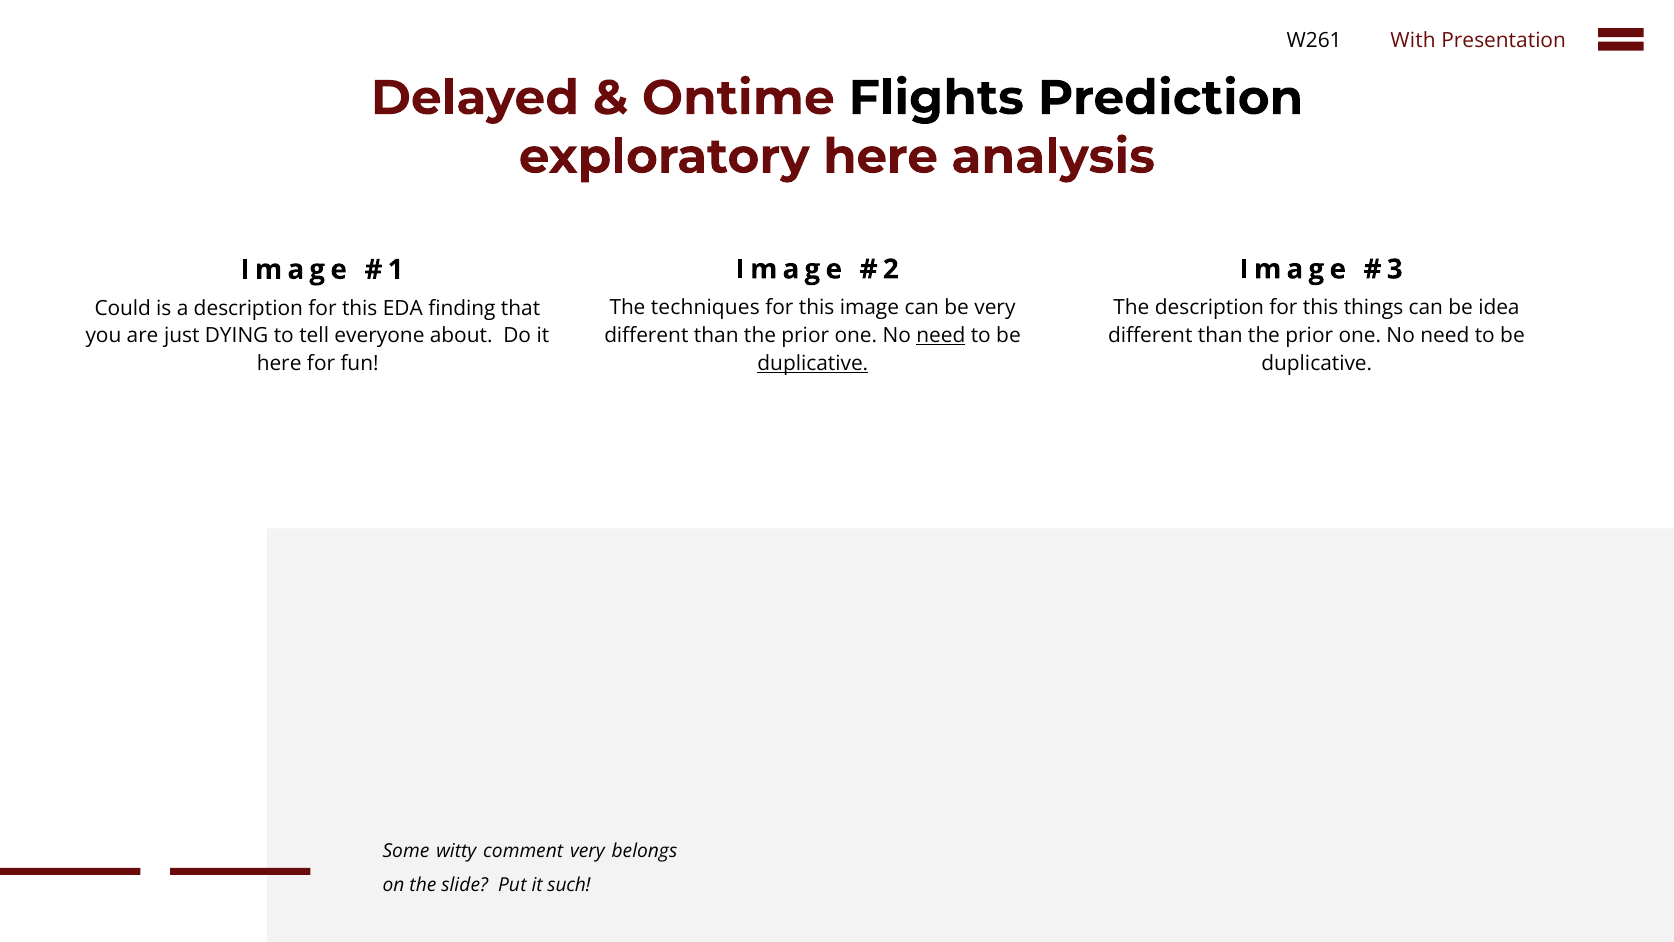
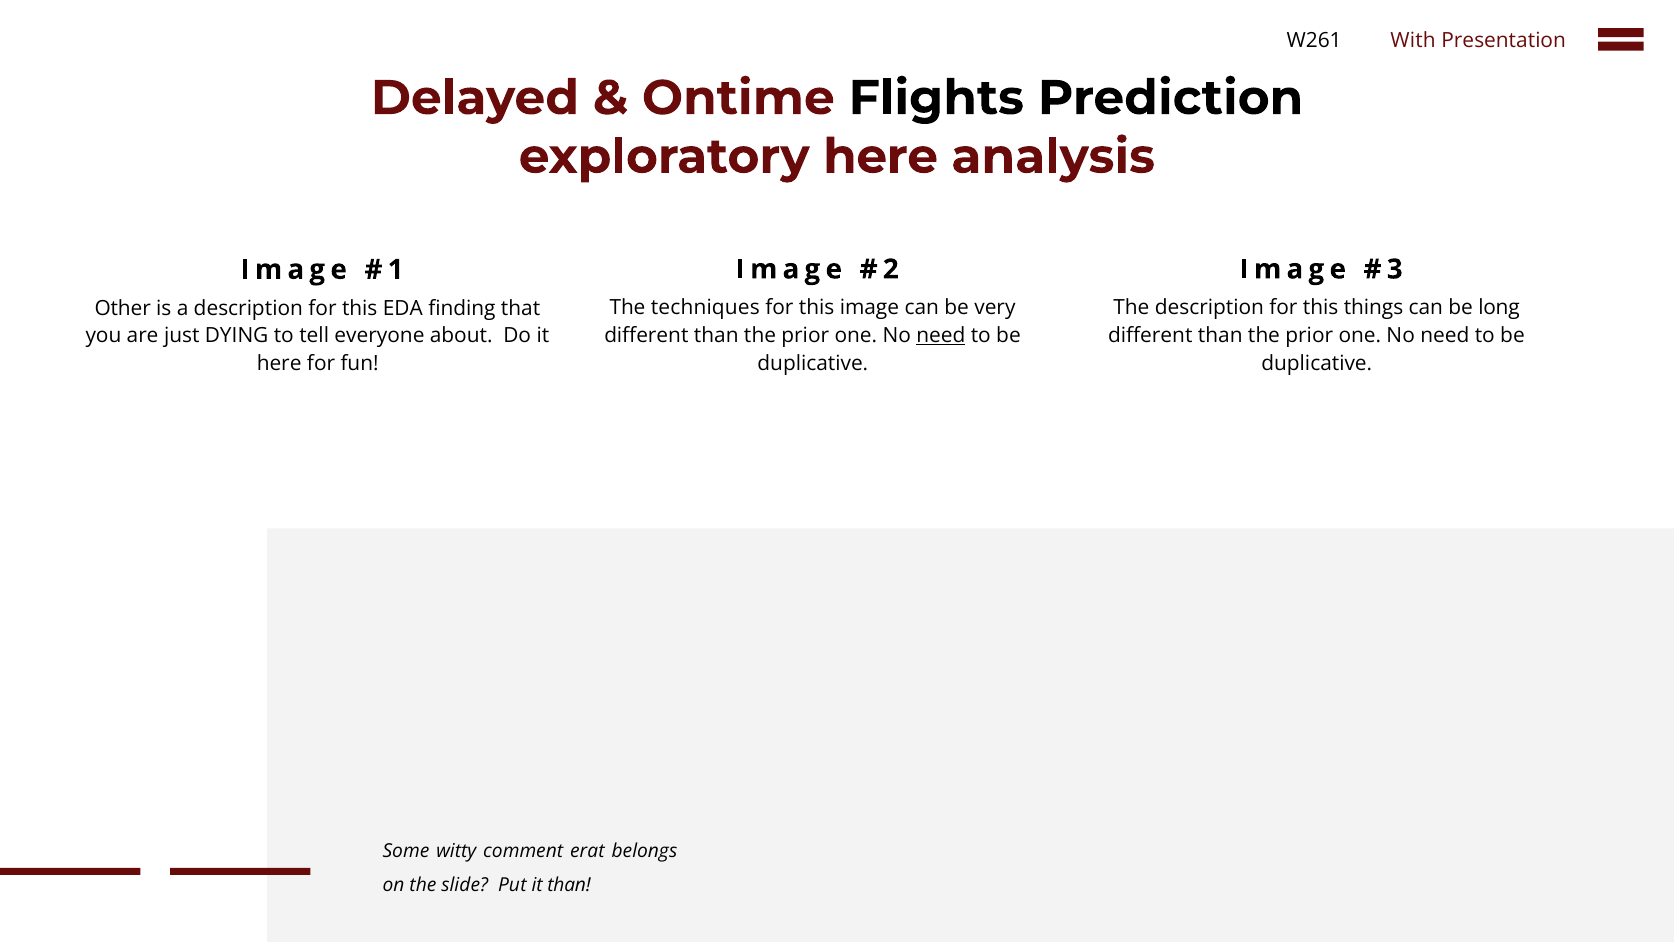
idea: idea -> long
Could: Could -> Other
duplicative at (813, 363) underline: present -> none
comment very: very -> erat
it such: such -> than
